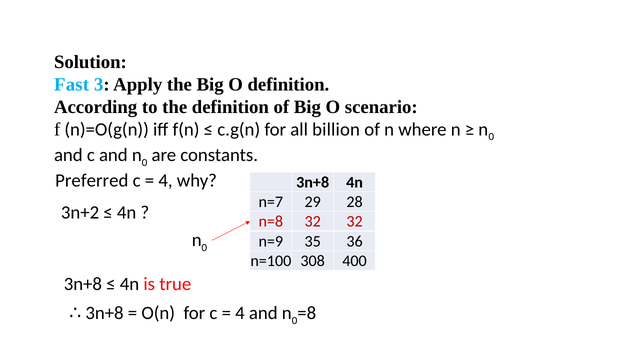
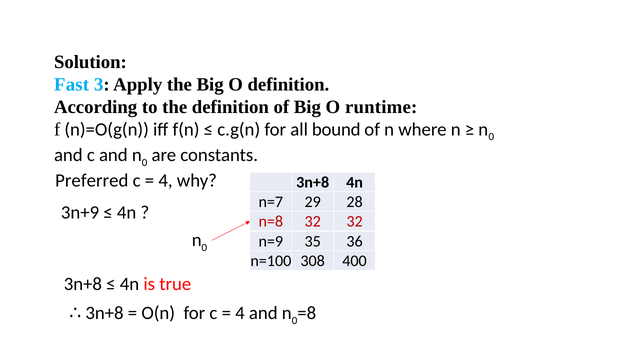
scenario: scenario -> runtime
billion: billion -> bound
3n+2: 3n+2 -> 3n+9
